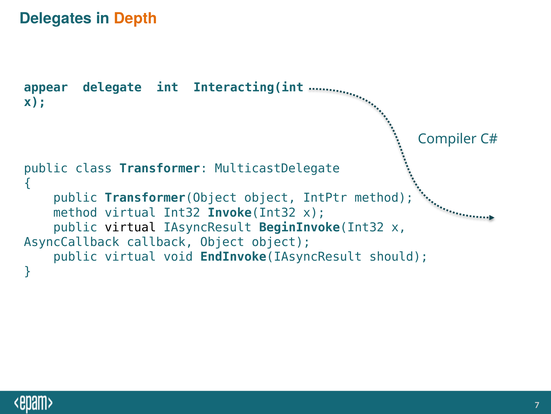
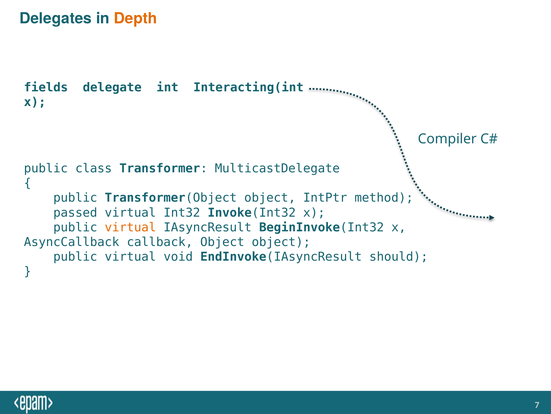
appear: appear -> fields
method at (75, 212): method -> passed
virtual at (130, 227) colour: black -> orange
